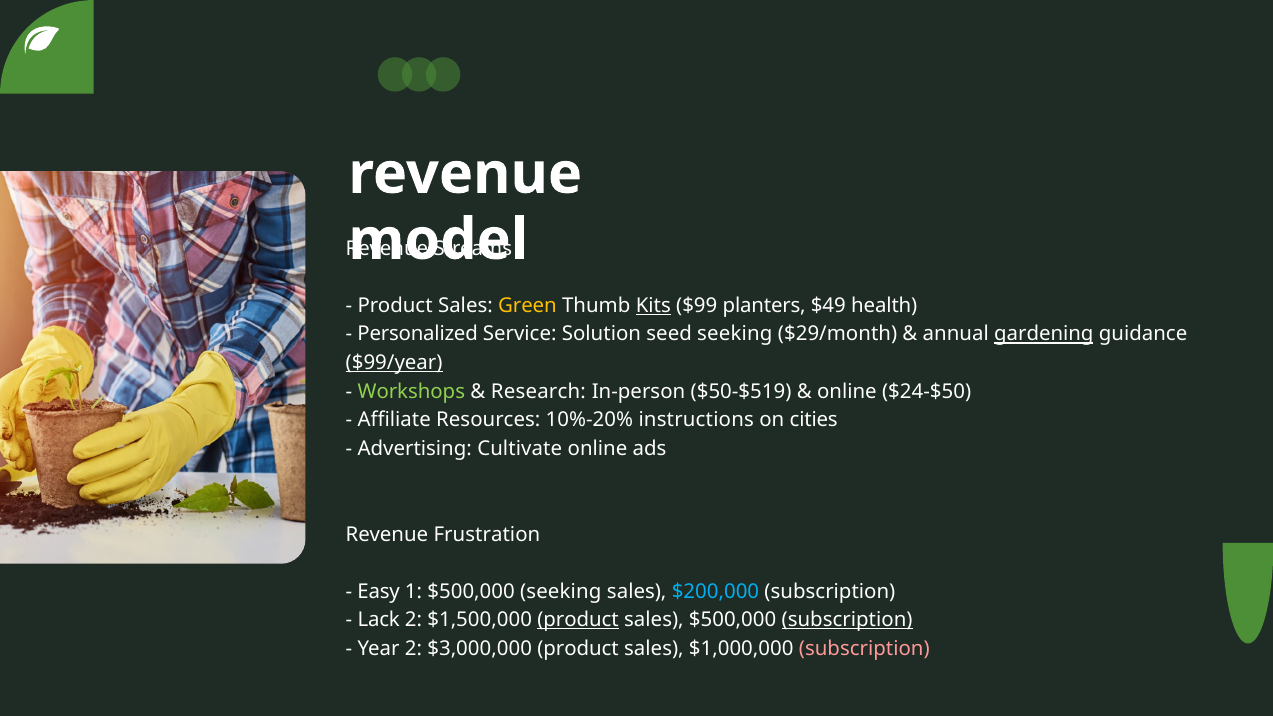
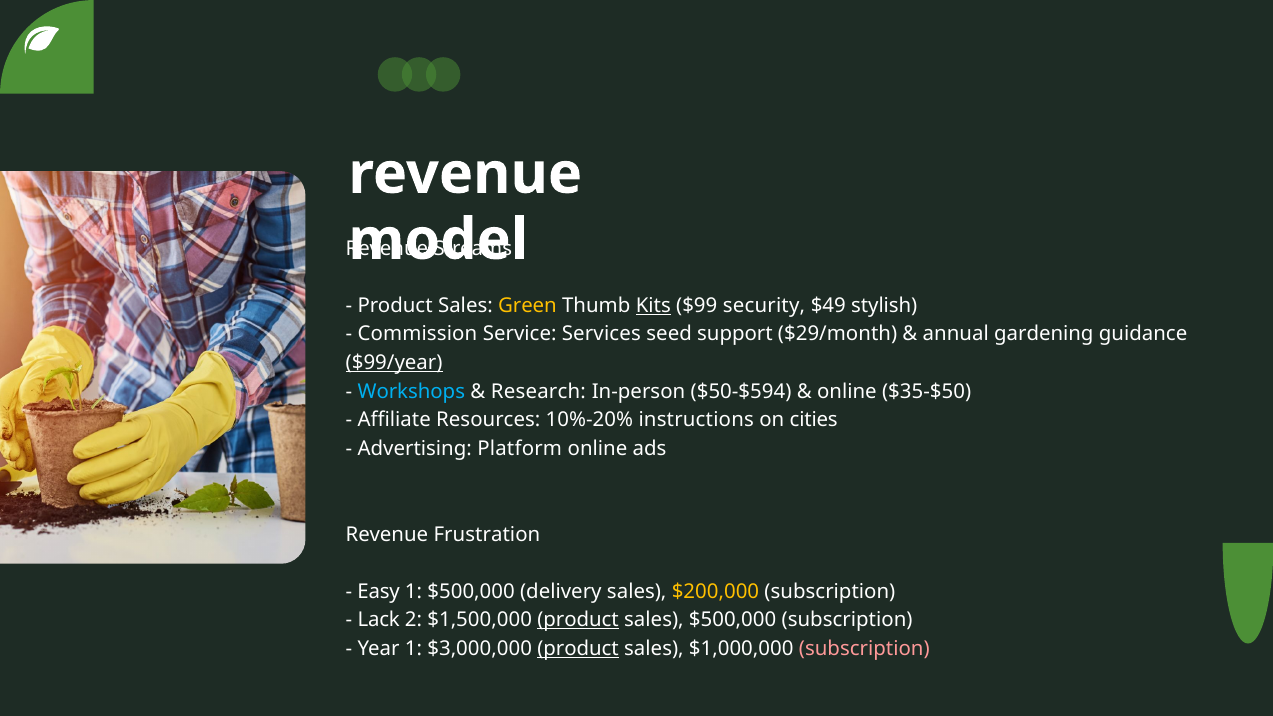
planters: planters -> security
health: health -> stylish
Personalized: Personalized -> Commission
Solution: Solution -> Services
seed seeking: seeking -> support
gardening underline: present -> none
Workshops colour: light green -> light blue
$50-$519: $50-$519 -> $50-$594
$24-$50: $24-$50 -> $35-$50
Cultivate: Cultivate -> Platform
$500,000 seeking: seeking -> delivery
$200,000 colour: light blue -> yellow
subscription at (847, 620) underline: present -> none
Year 2: 2 -> 1
product at (578, 649) underline: none -> present
